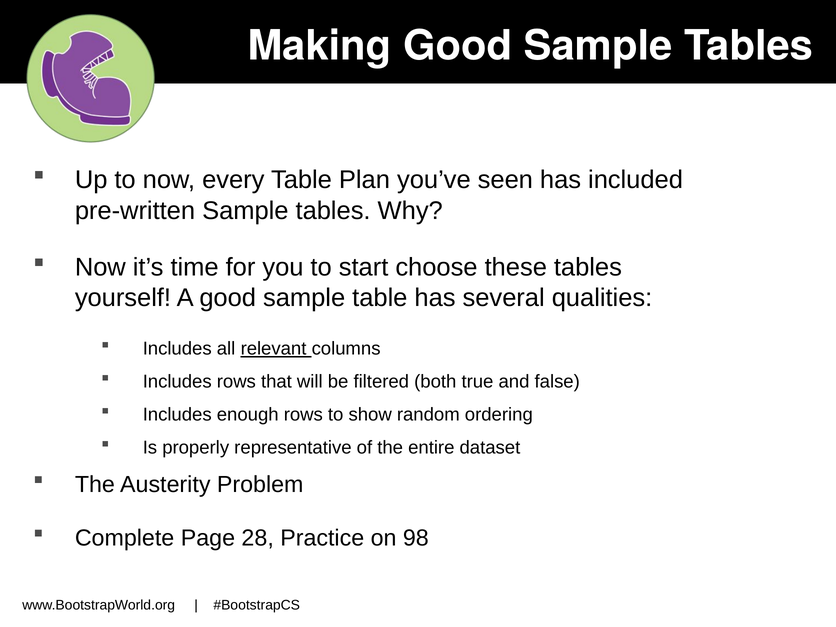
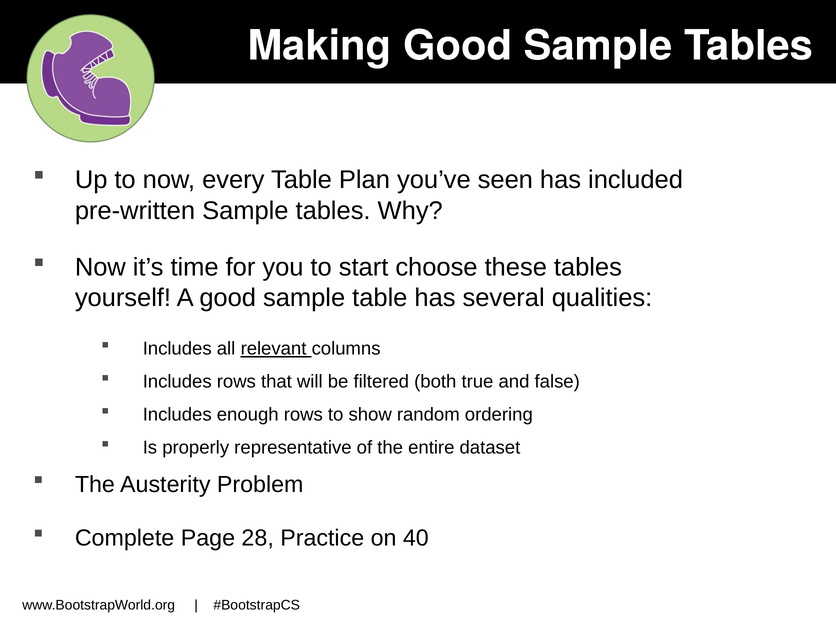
98: 98 -> 40
